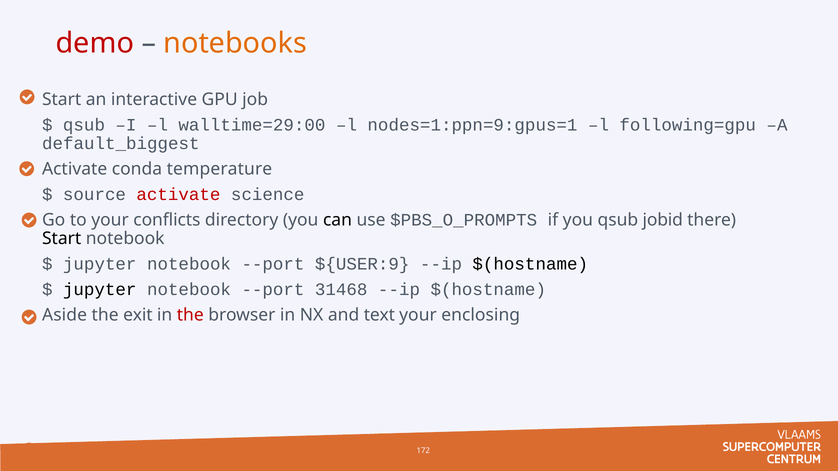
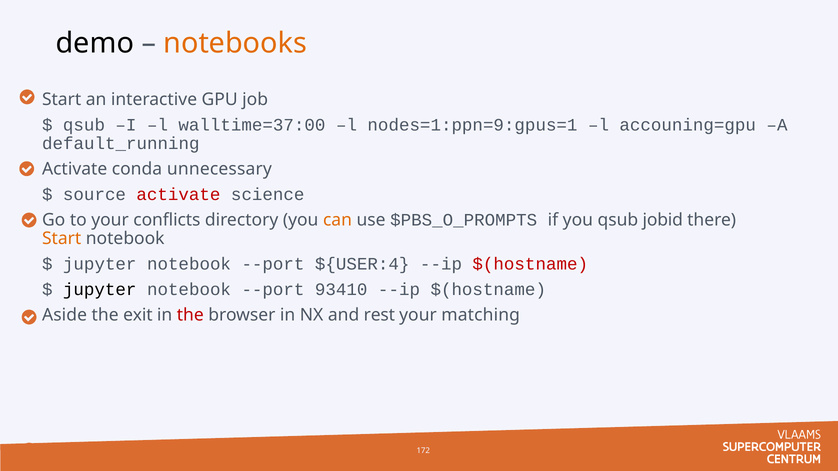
demo colour: red -> black
walltime=29:00: walltime=29:00 -> walltime=37:00
following=gpu: following=gpu -> accouning=gpu
default_biggest: default_biggest -> default_running
temperature: temperature -> unnecessary
can colour: black -> orange
Start at (62, 239) colour: black -> orange
${USER:9: ${USER:9 -> ${USER:4
$(hostname at (530, 264) colour: black -> red
31468: 31468 -> 93410
text: text -> rest
enclosing: enclosing -> matching
